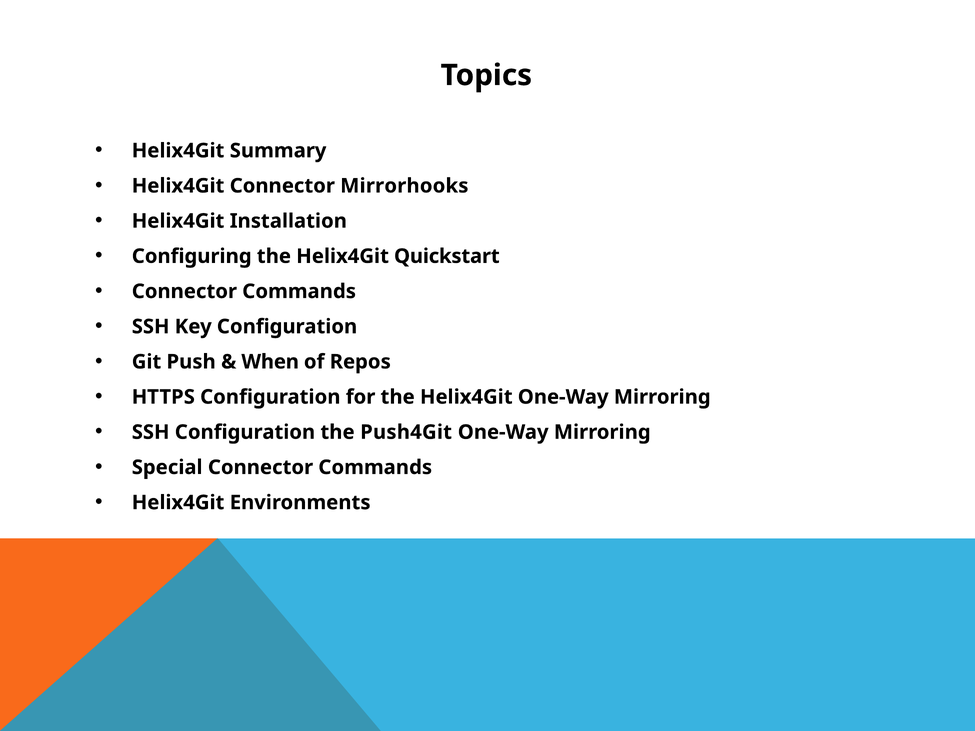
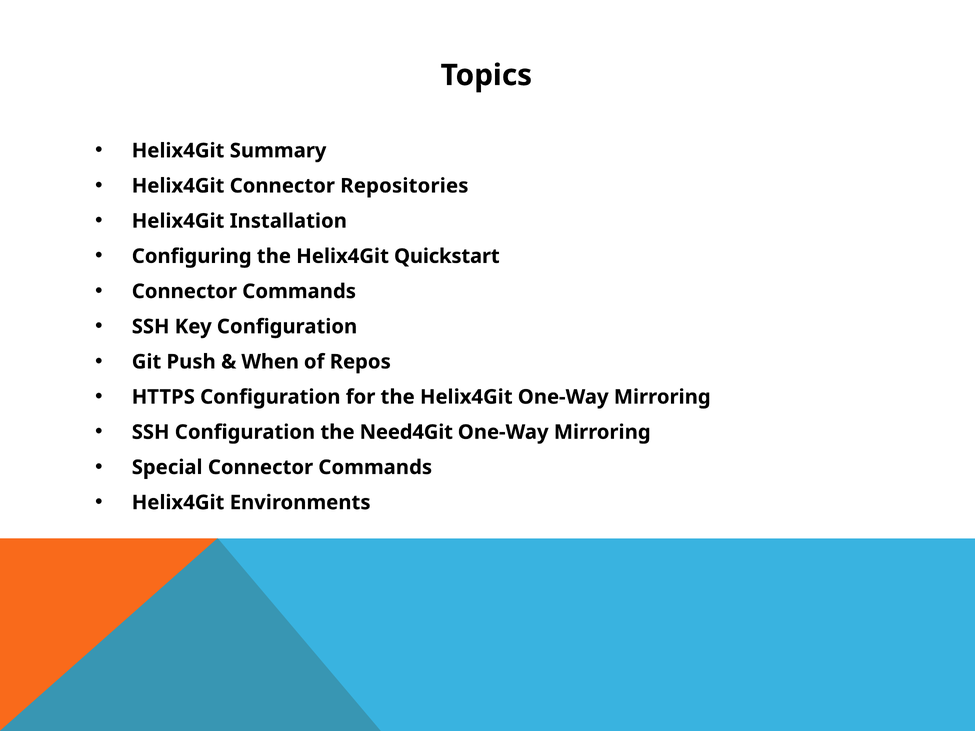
Mirrorhooks: Mirrorhooks -> Repositories
Push4Git: Push4Git -> Need4Git
